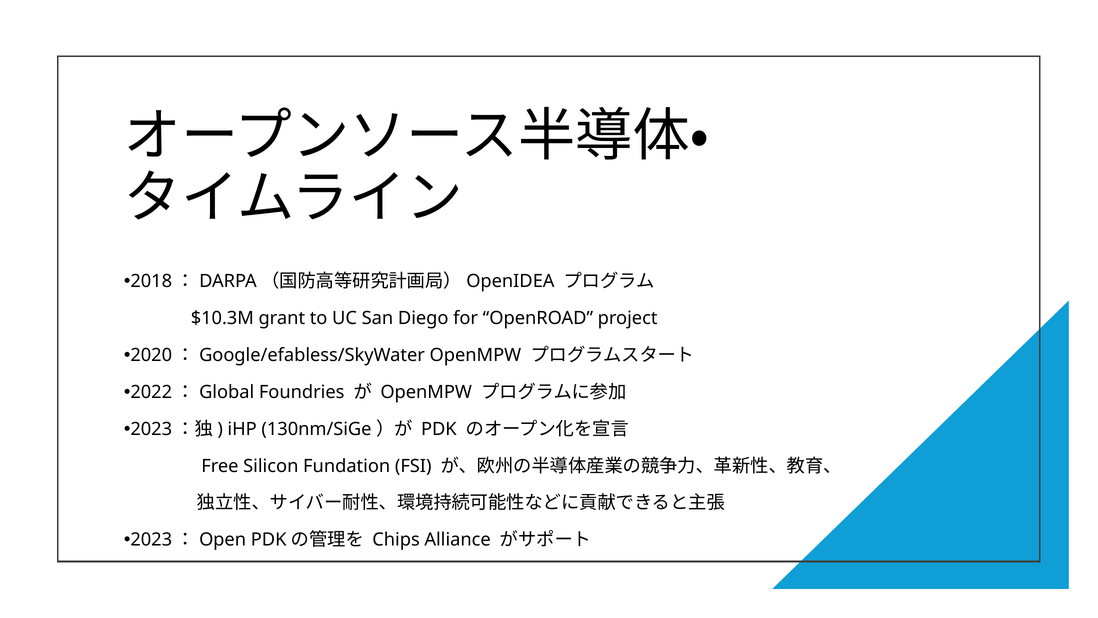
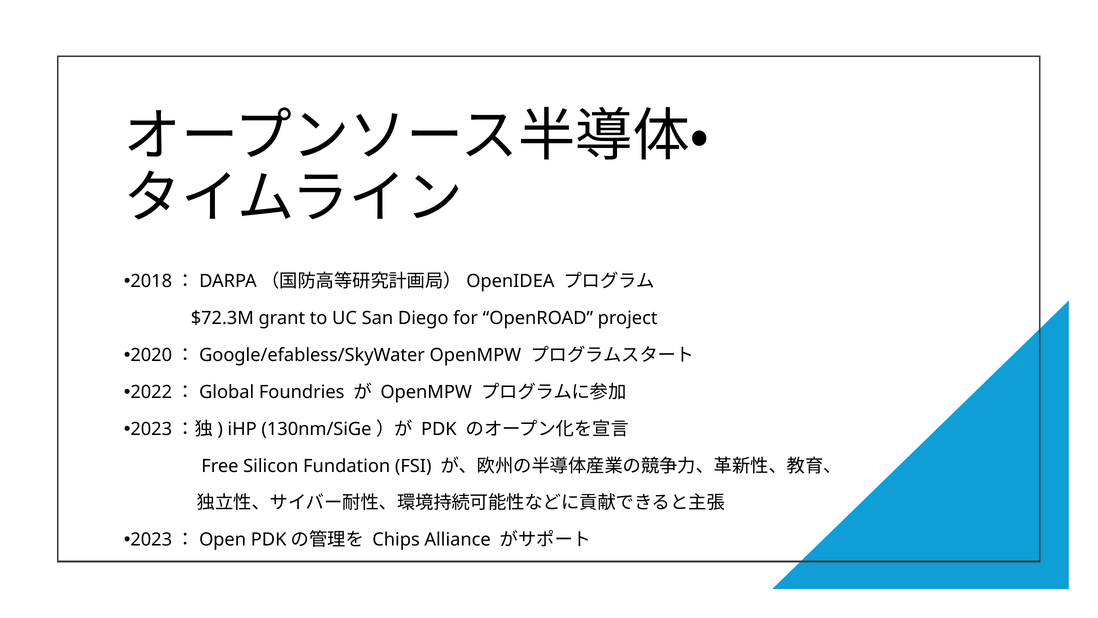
$10.3M: $10.3M -> $72.3M
